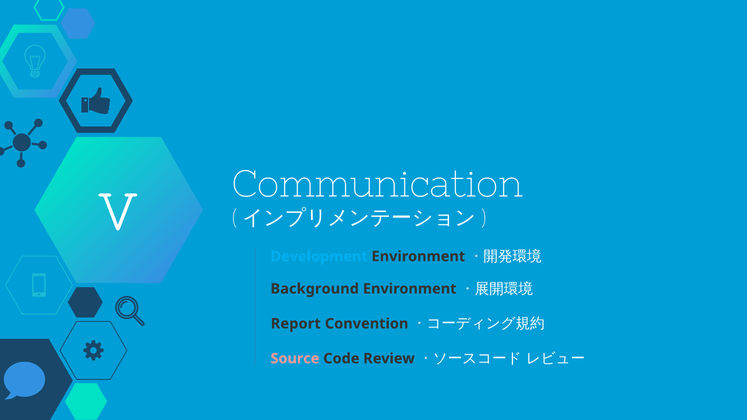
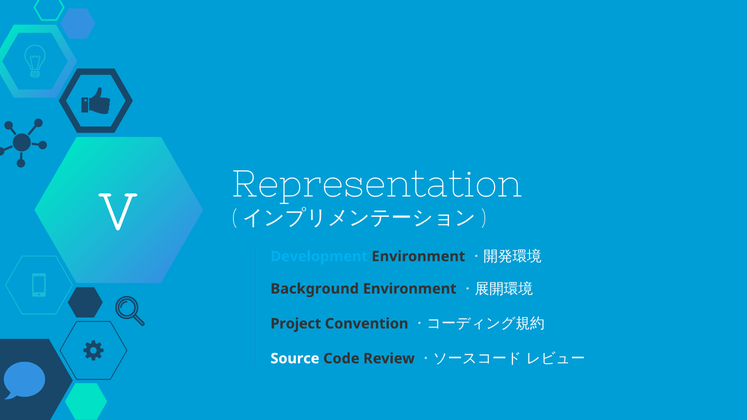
Communication: Communication -> Representation
Report: Report -> Project
Source colour: pink -> white
